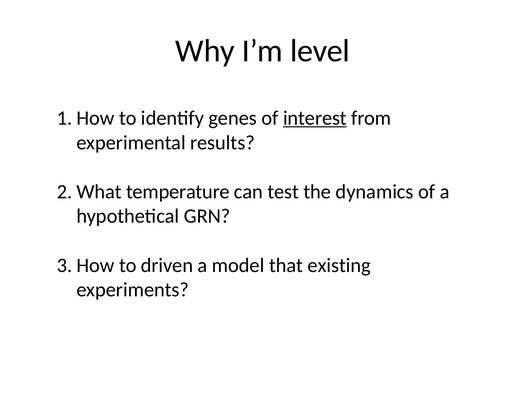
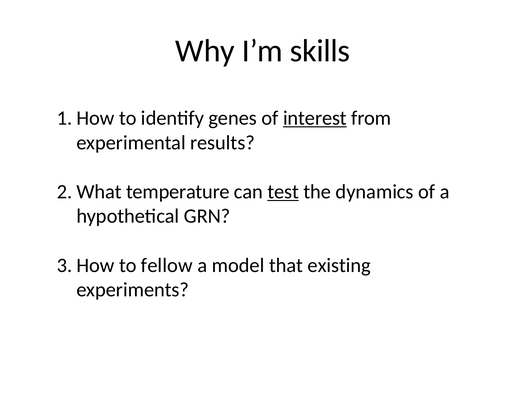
level: level -> skills
test underline: none -> present
driven: driven -> fellow
